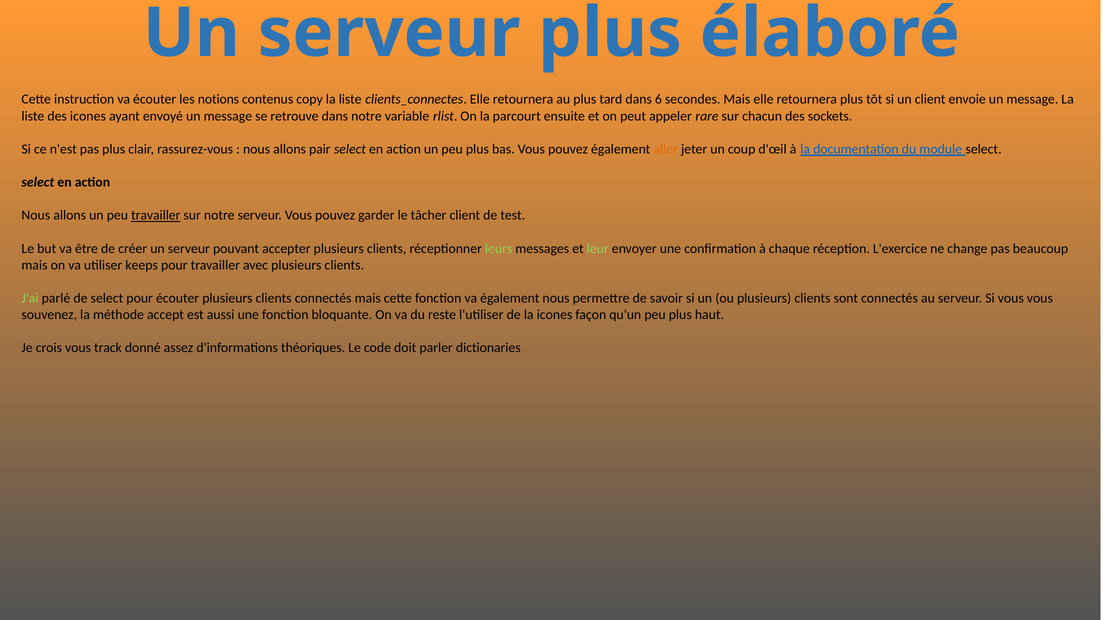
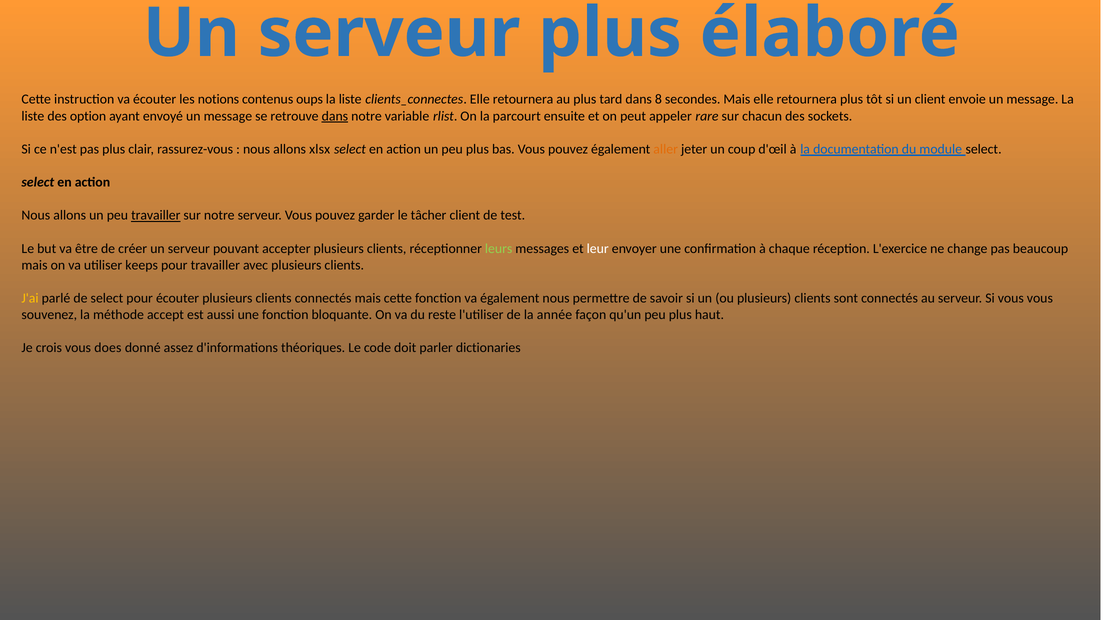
copy: copy -> oups
6: 6 -> 8
des icones: icones -> option
dans at (335, 116) underline: none -> present
pair: pair -> xlsx
leur colour: light green -> white
J'ai colour: light green -> yellow
la icones: icones -> année
track: track -> does
